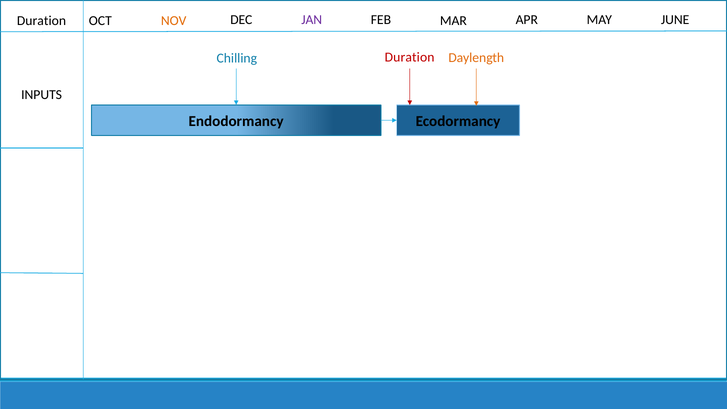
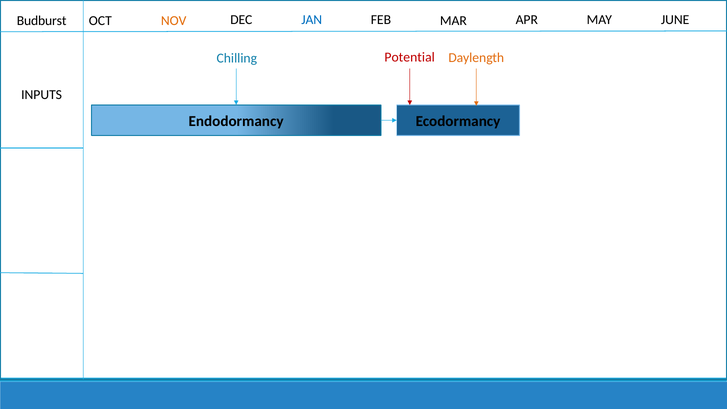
Duration at (42, 21): Duration -> Budburst
JAN colour: purple -> blue
Chilling Duration: Duration -> Potential
